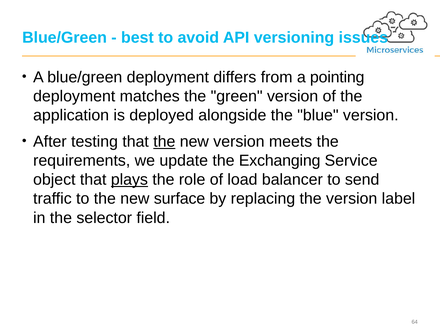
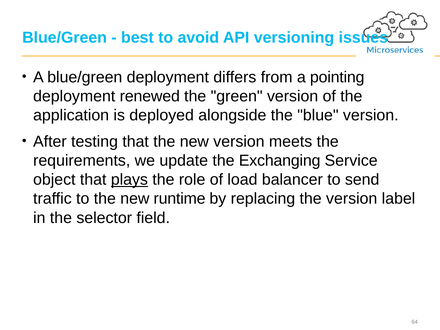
matches: matches -> renewed
the at (164, 142) underline: present -> none
surface: surface -> runtime
